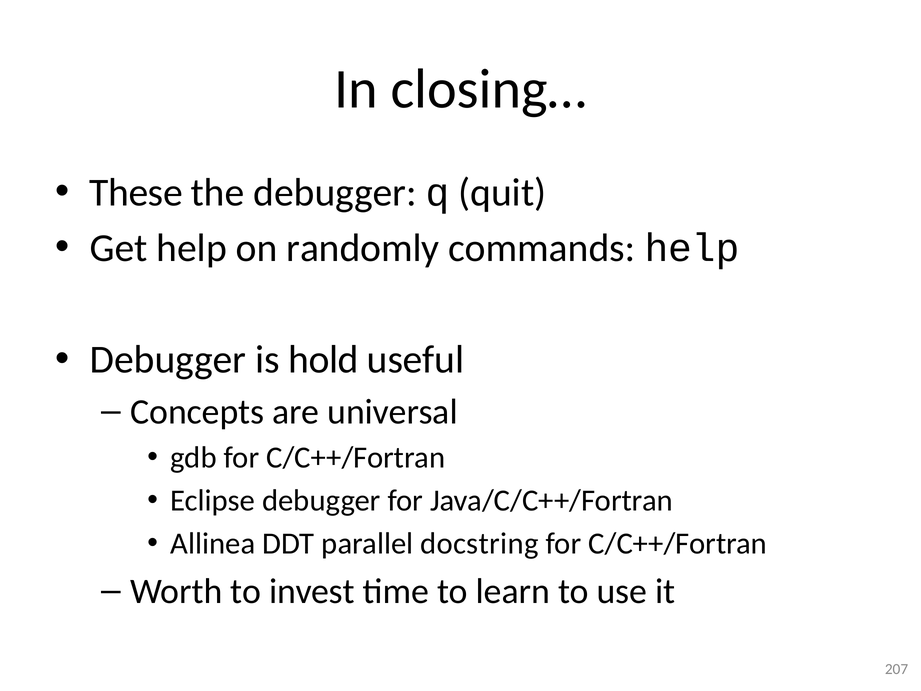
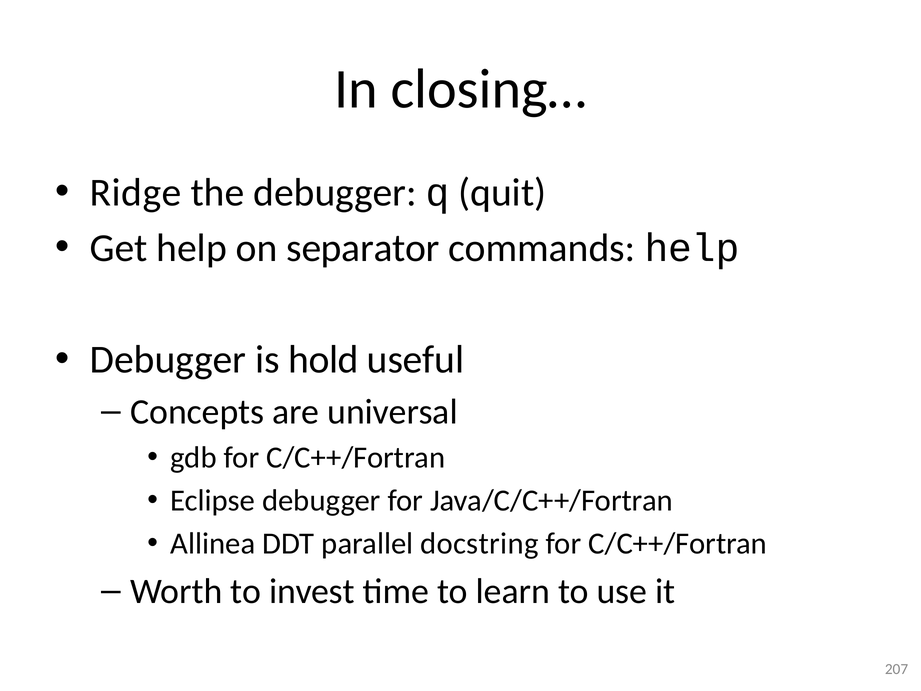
These: These -> Ridge
randomly: randomly -> separator
